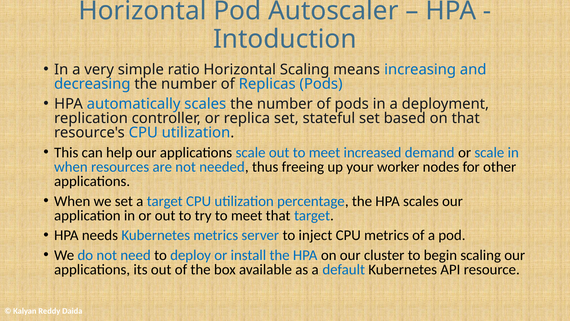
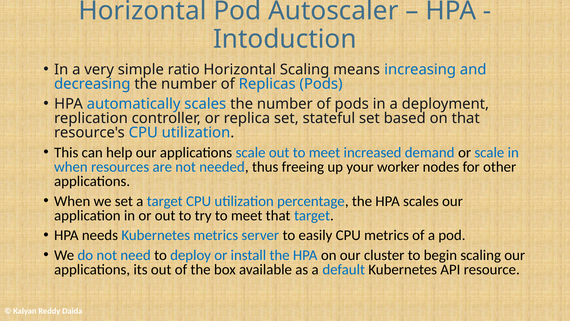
inject: inject -> easily
